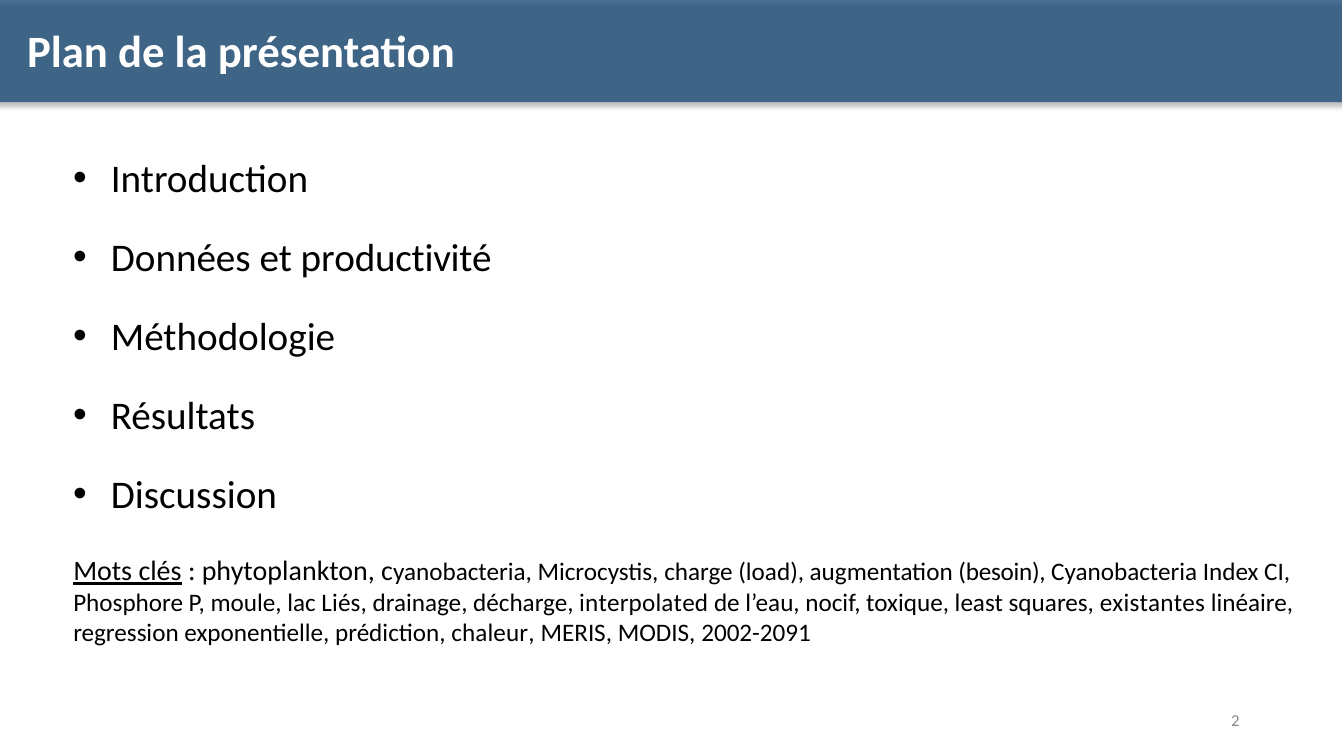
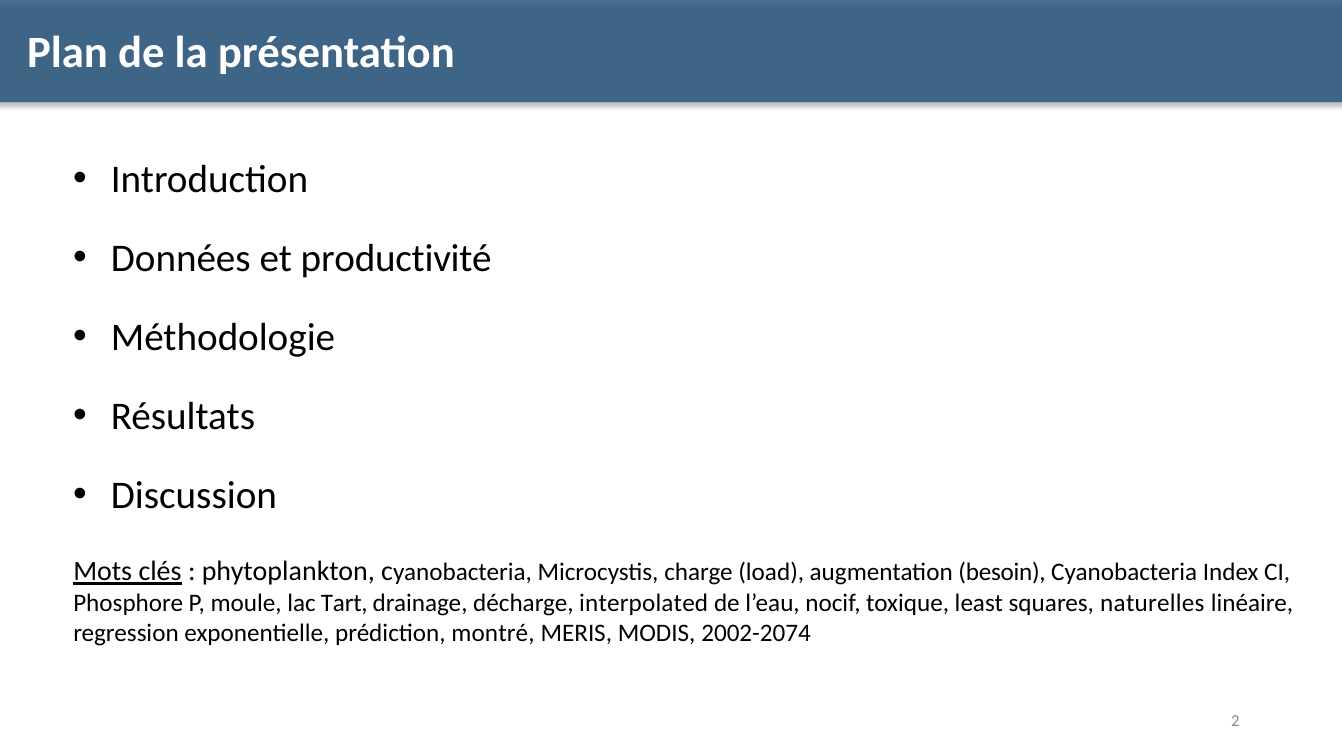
Liés: Liés -> Tart
existantes: existantes -> naturelles
chaleur: chaleur -> montré
2002-2091: 2002-2091 -> 2002-2074
